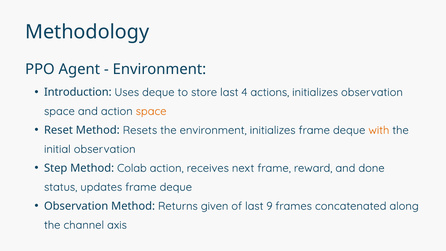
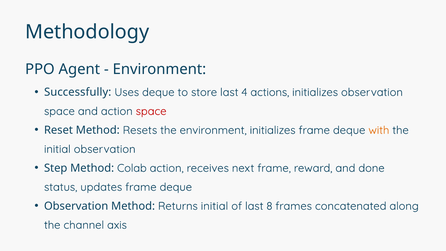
Introduction: Introduction -> Successfully
space at (151, 111) colour: orange -> red
Returns given: given -> initial
9: 9 -> 8
